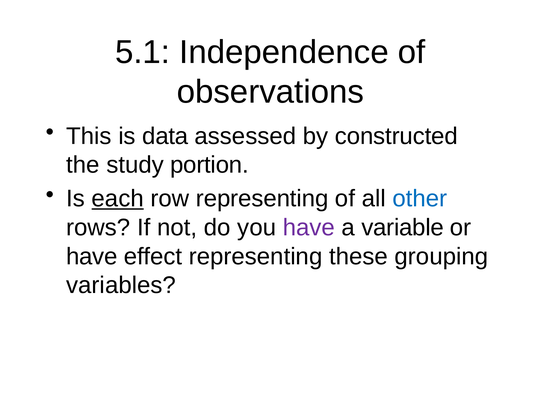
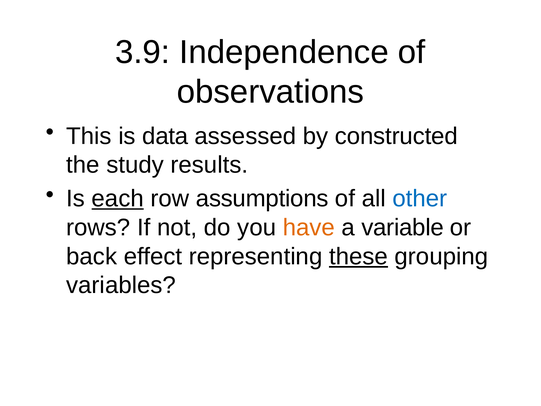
5.1: 5.1 -> 3.9
portion: portion -> results
row representing: representing -> assumptions
have at (309, 227) colour: purple -> orange
have at (92, 256): have -> back
these underline: none -> present
